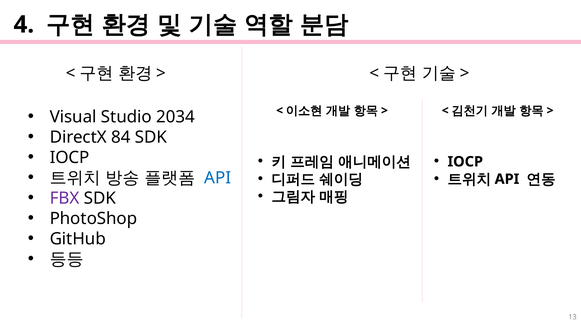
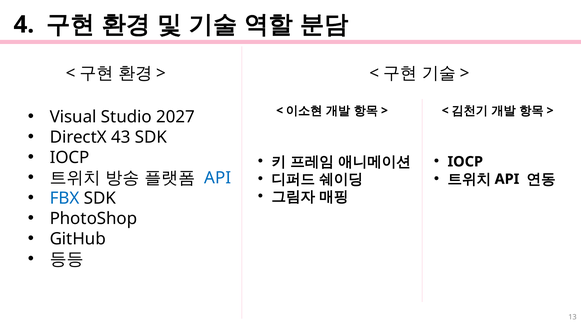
2034: 2034 -> 2027
84: 84 -> 43
FBX colour: purple -> blue
